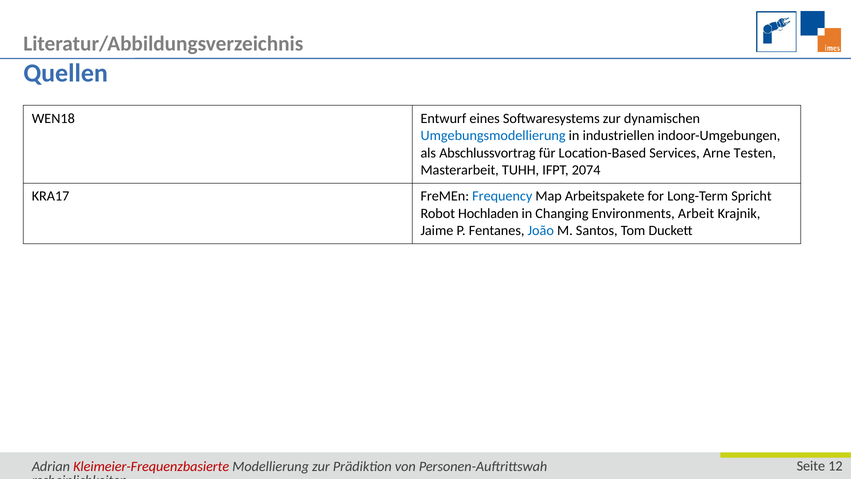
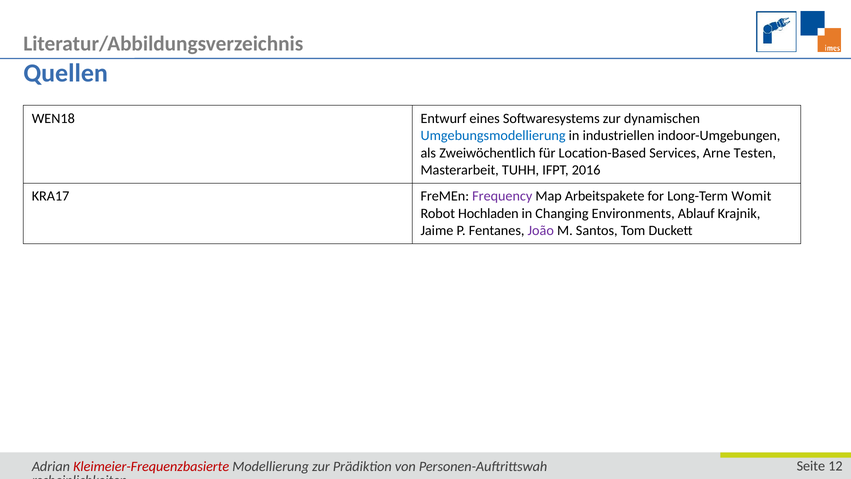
Abschlussvortrag: Abschlussvortrag -> Zweiwöchentlich
2074: 2074 -> 2016
Frequency colour: blue -> purple
Spricht: Spricht -> Womit
Arbeit: Arbeit -> Ablauf
João colour: blue -> purple
